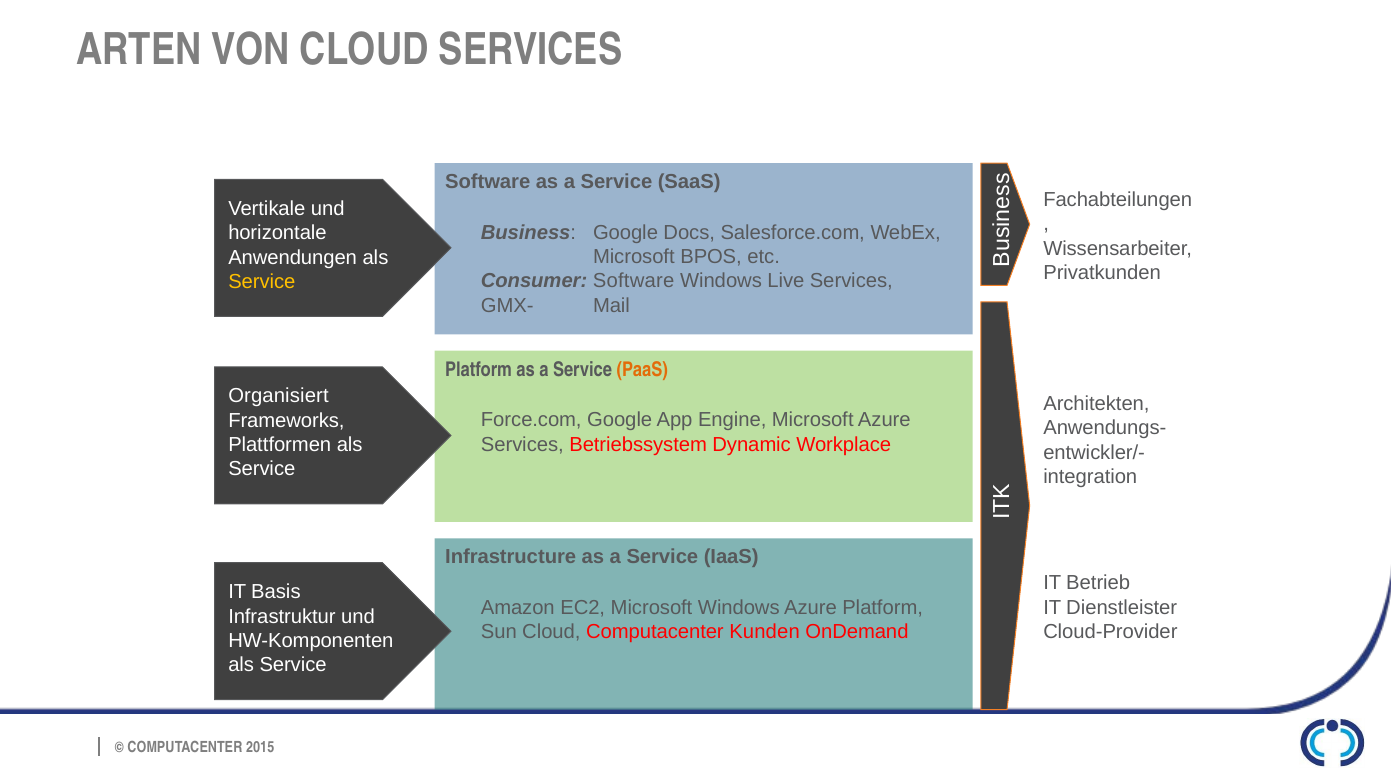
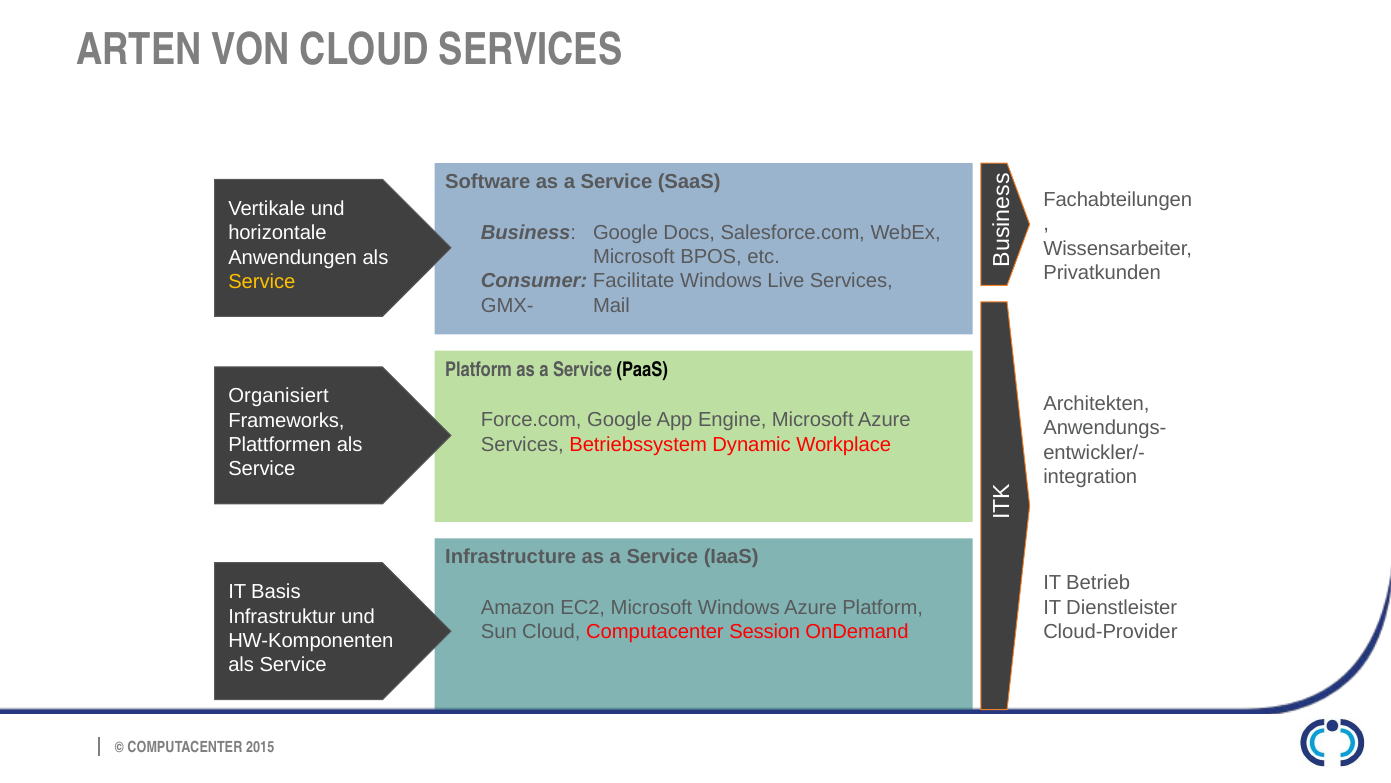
Consumer Software: Software -> Facilitate
PaaS colour: orange -> black
Kunden: Kunden -> Session
